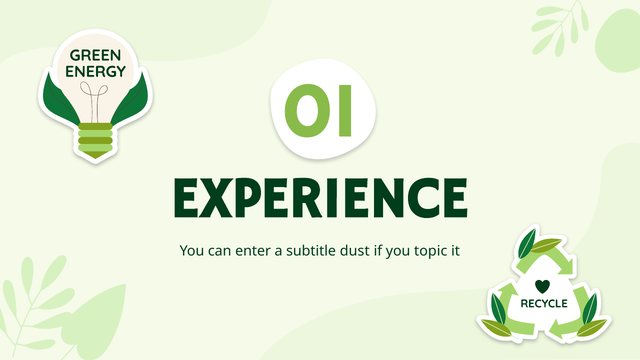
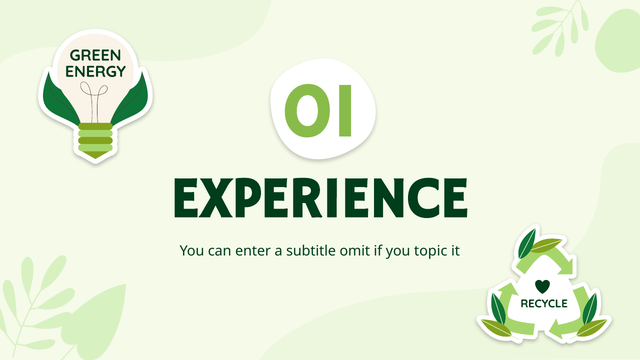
dust: dust -> omit
